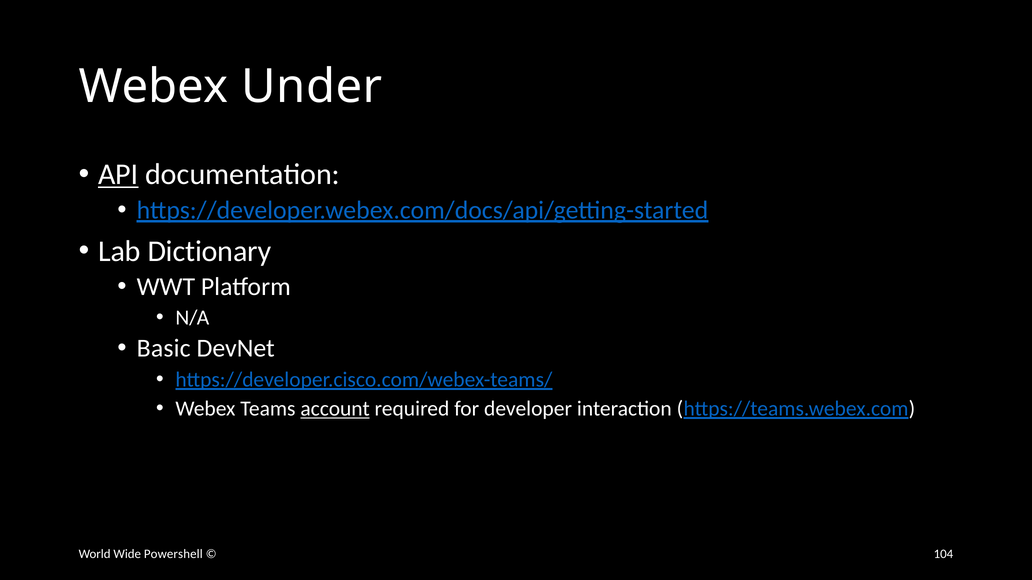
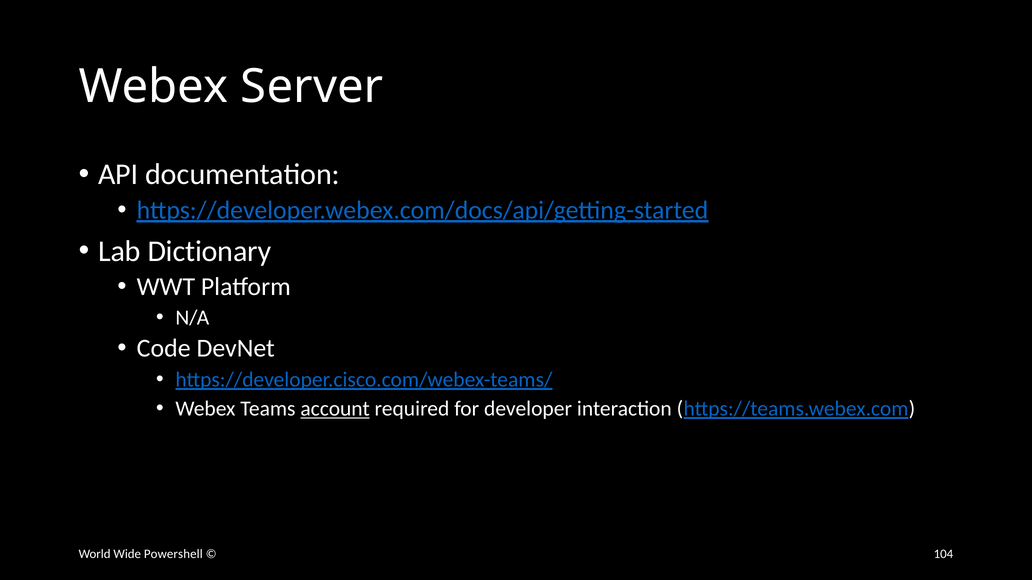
Under: Under -> Server
API underline: present -> none
Basic: Basic -> Code
